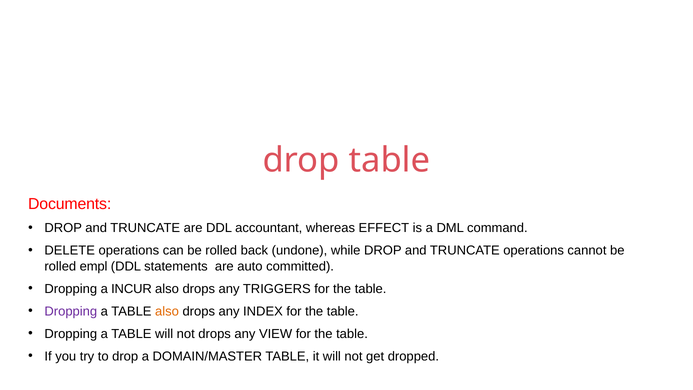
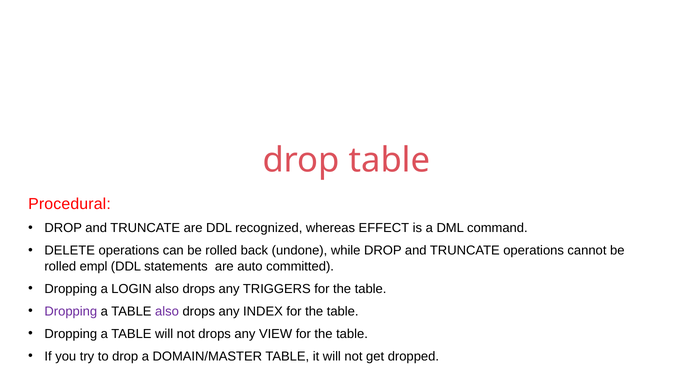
Documents: Documents -> Procedural
accountant: accountant -> recognized
INCUR: INCUR -> LOGIN
also at (167, 311) colour: orange -> purple
